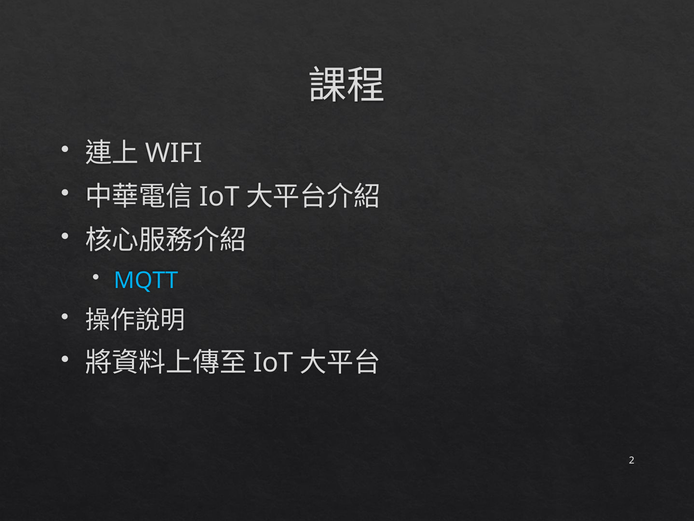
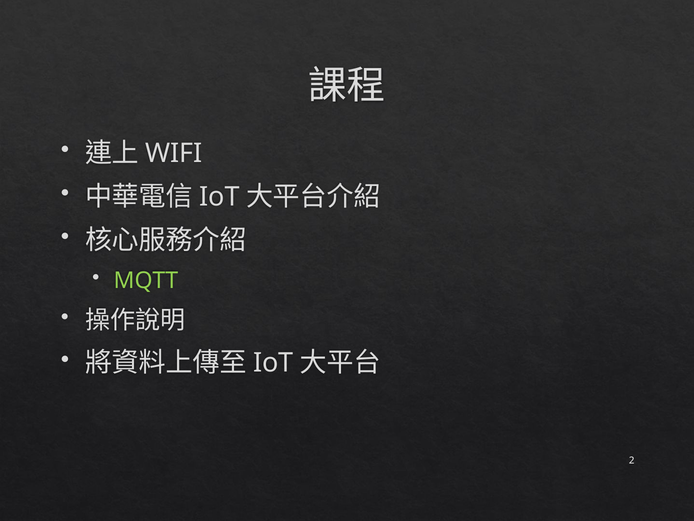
MQTT colour: light blue -> light green
